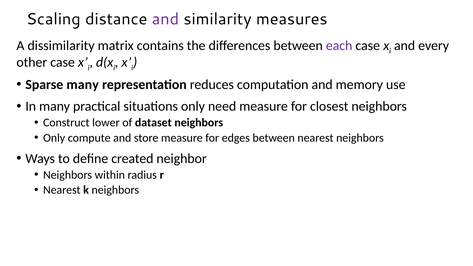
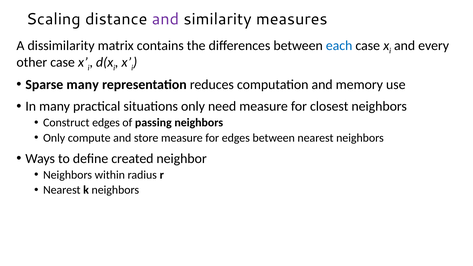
each colour: purple -> blue
Construct lower: lower -> edges
dataset: dataset -> passing
